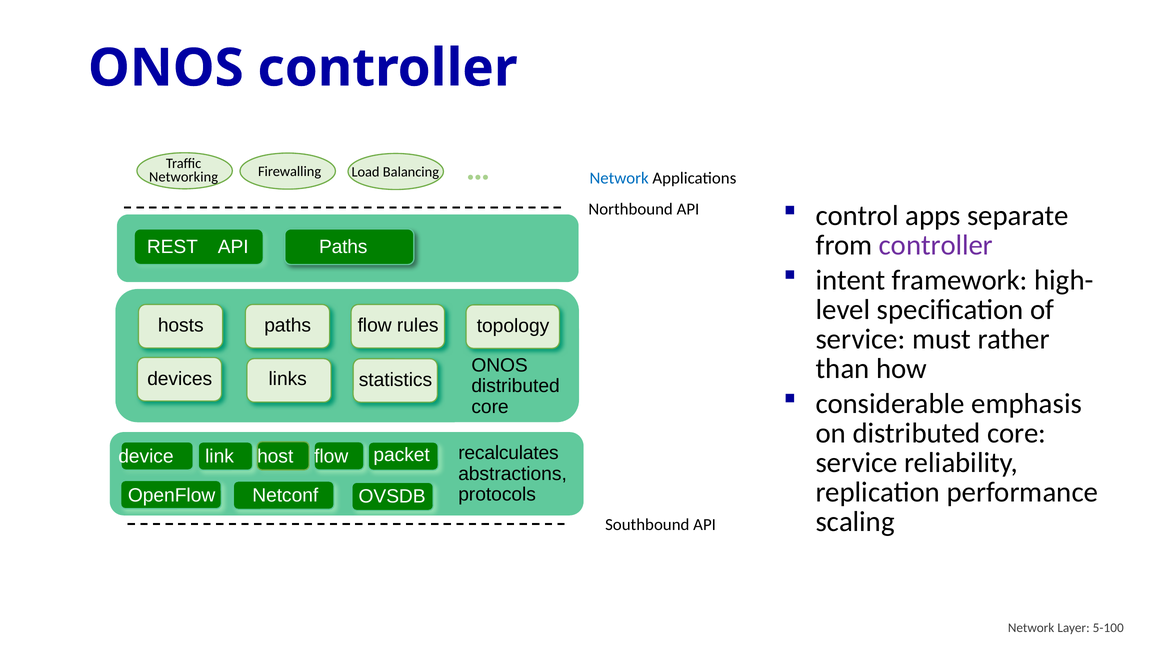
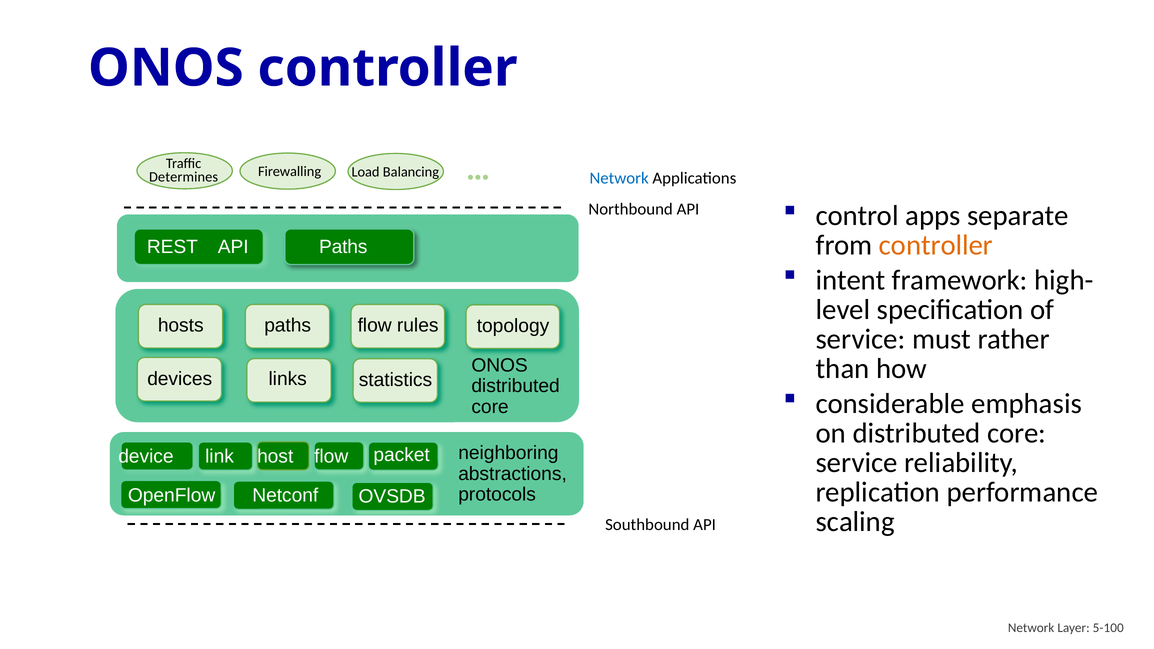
Networking: Networking -> Determines
controller at (936, 245) colour: purple -> orange
recalculates: recalculates -> neighboring
